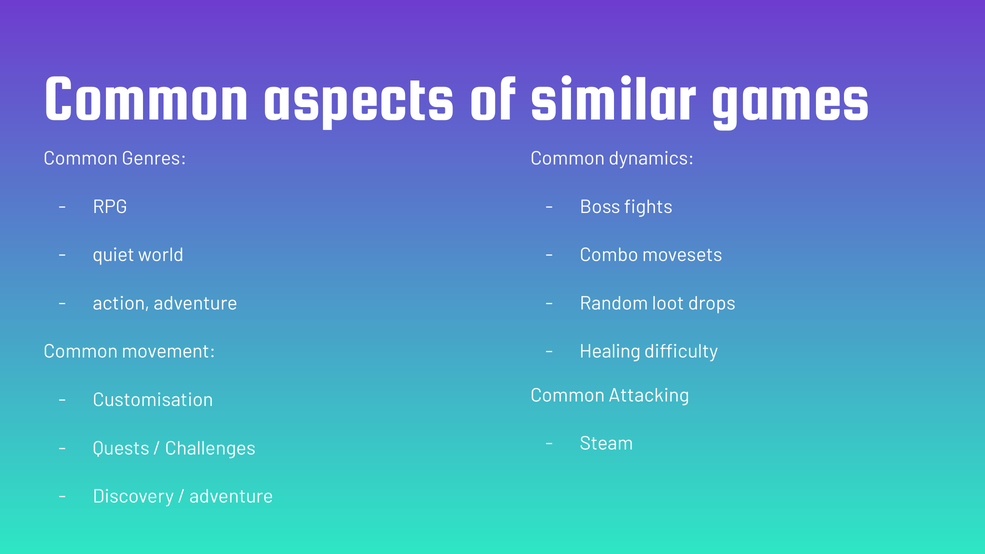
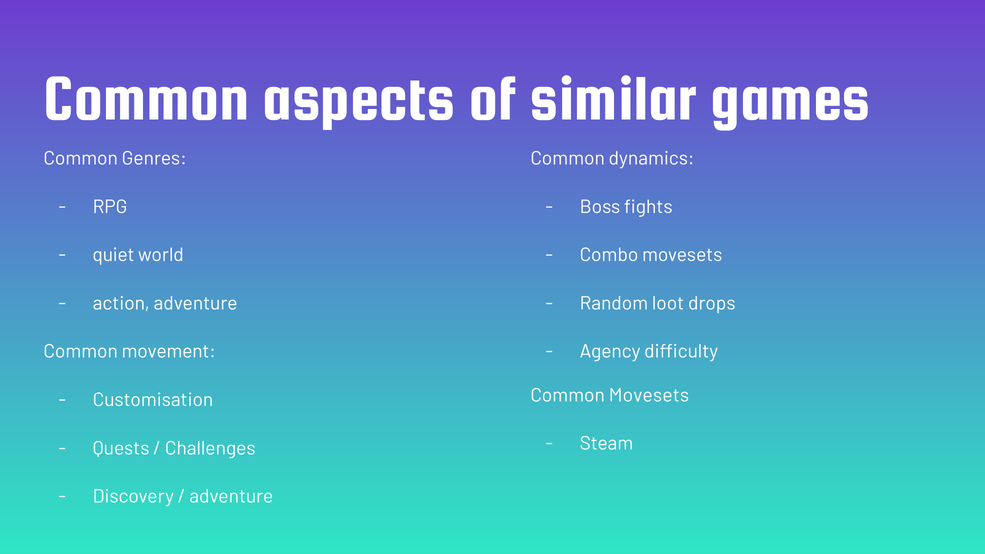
Healing: Healing -> Agency
Common Attacking: Attacking -> Movesets
